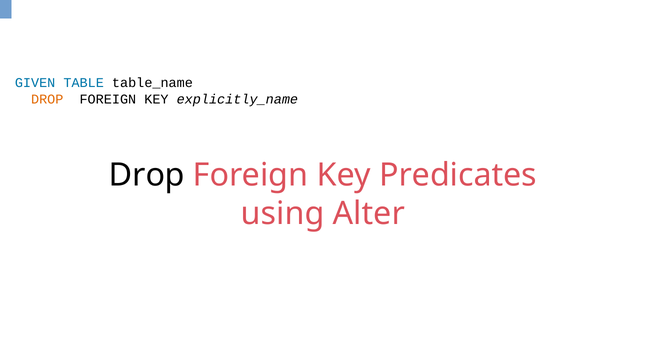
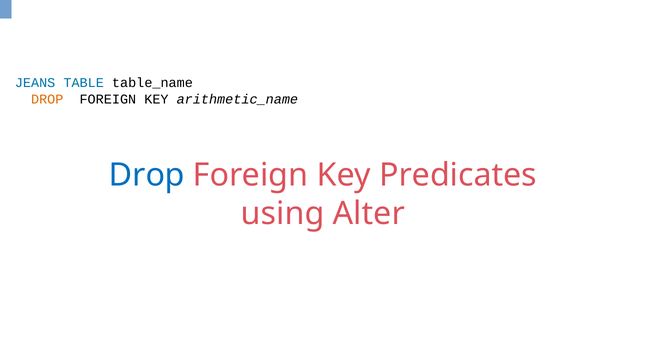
GIVEN: GIVEN -> JEANS
explicitly_name: explicitly_name -> arithmetic_name
Drop at (147, 175) colour: black -> blue
